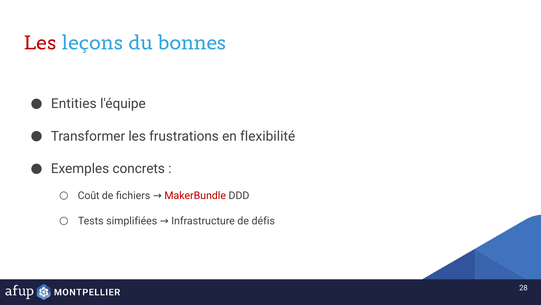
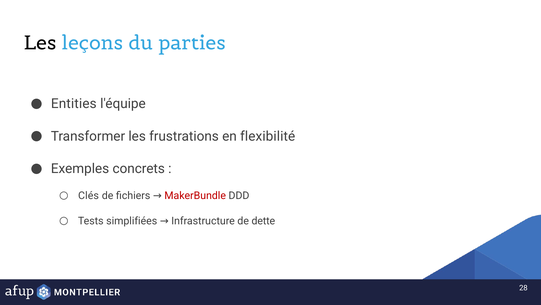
Les at (40, 43) colour: red -> black
bonnes: bonnes -> parties
Coût: Coût -> Clés
défis: défis -> dette
